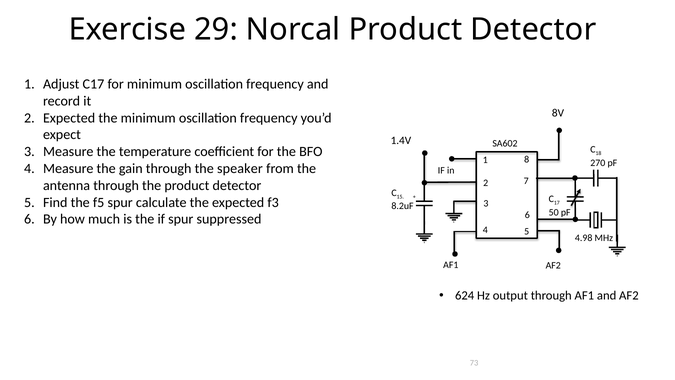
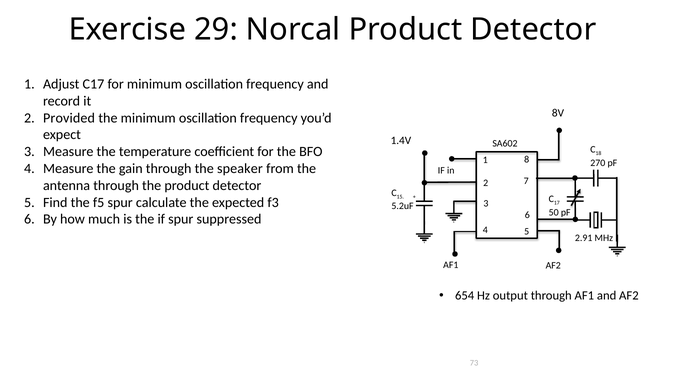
2 Expected: Expected -> Provided
8.2uF: 8.2uF -> 5.2uF
4.98: 4.98 -> 2.91
624: 624 -> 654
